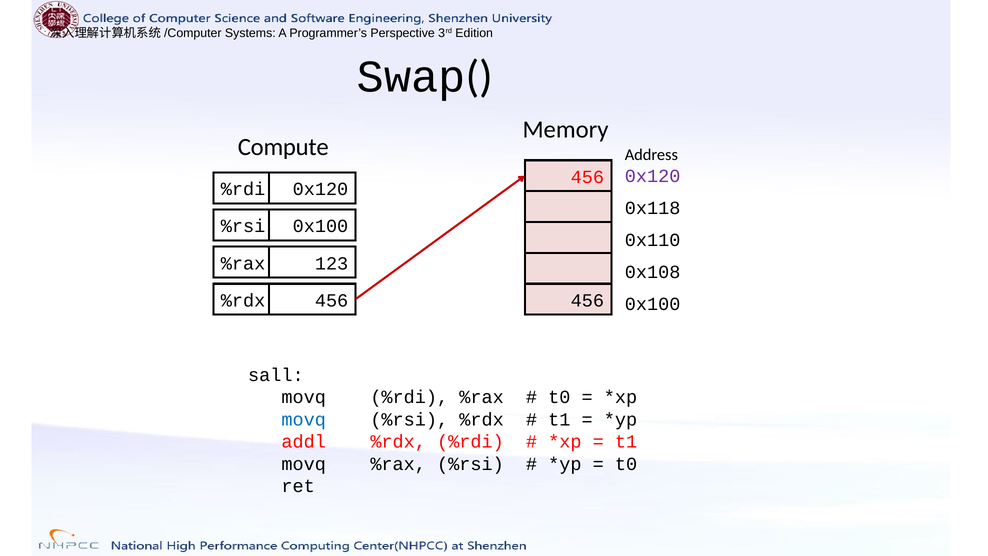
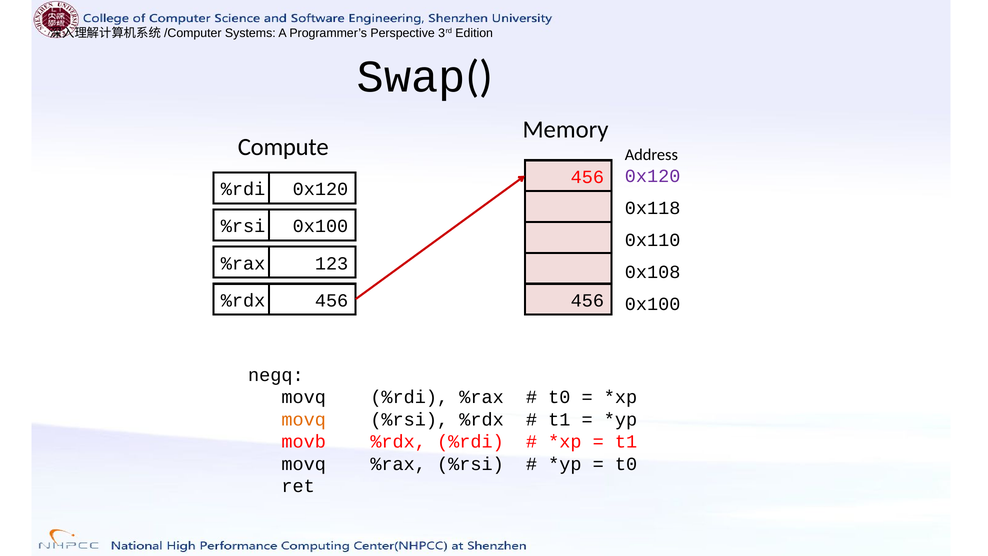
sall: sall -> negq
movq at (304, 419) colour: blue -> orange
addl: addl -> movb
